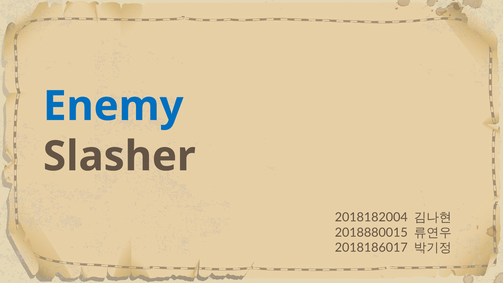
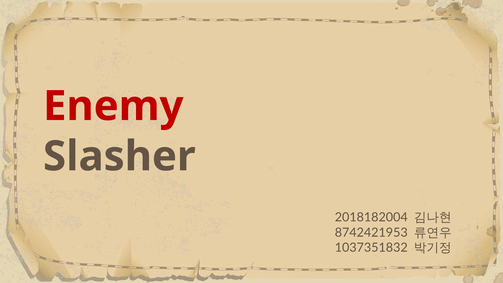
Enemy colour: blue -> red
2018880015: 2018880015 -> 8742421953
2018186017: 2018186017 -> 1037351832
